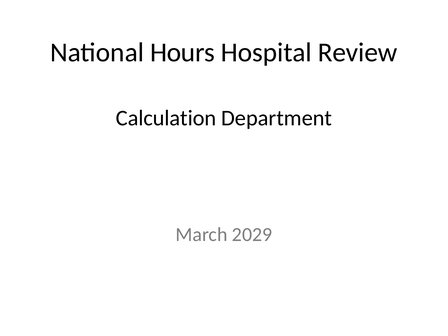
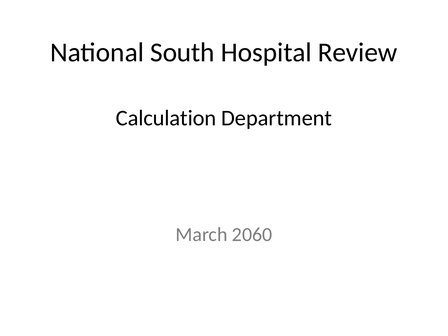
Hours: Hours -> South
2029: 2029 -> 2060
